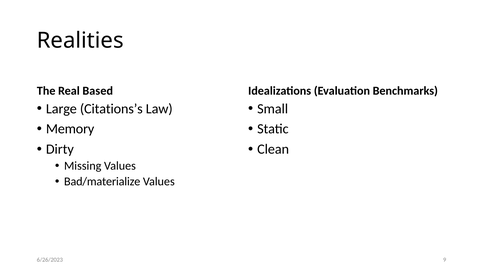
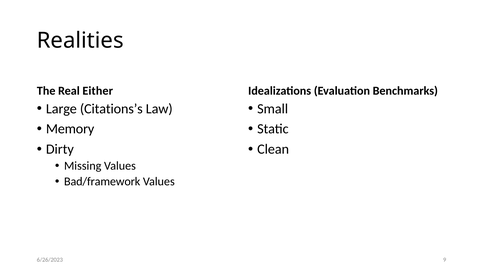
Based: Based -> Either
Bad/materialize: Bad/materialize -> Bad/framework
